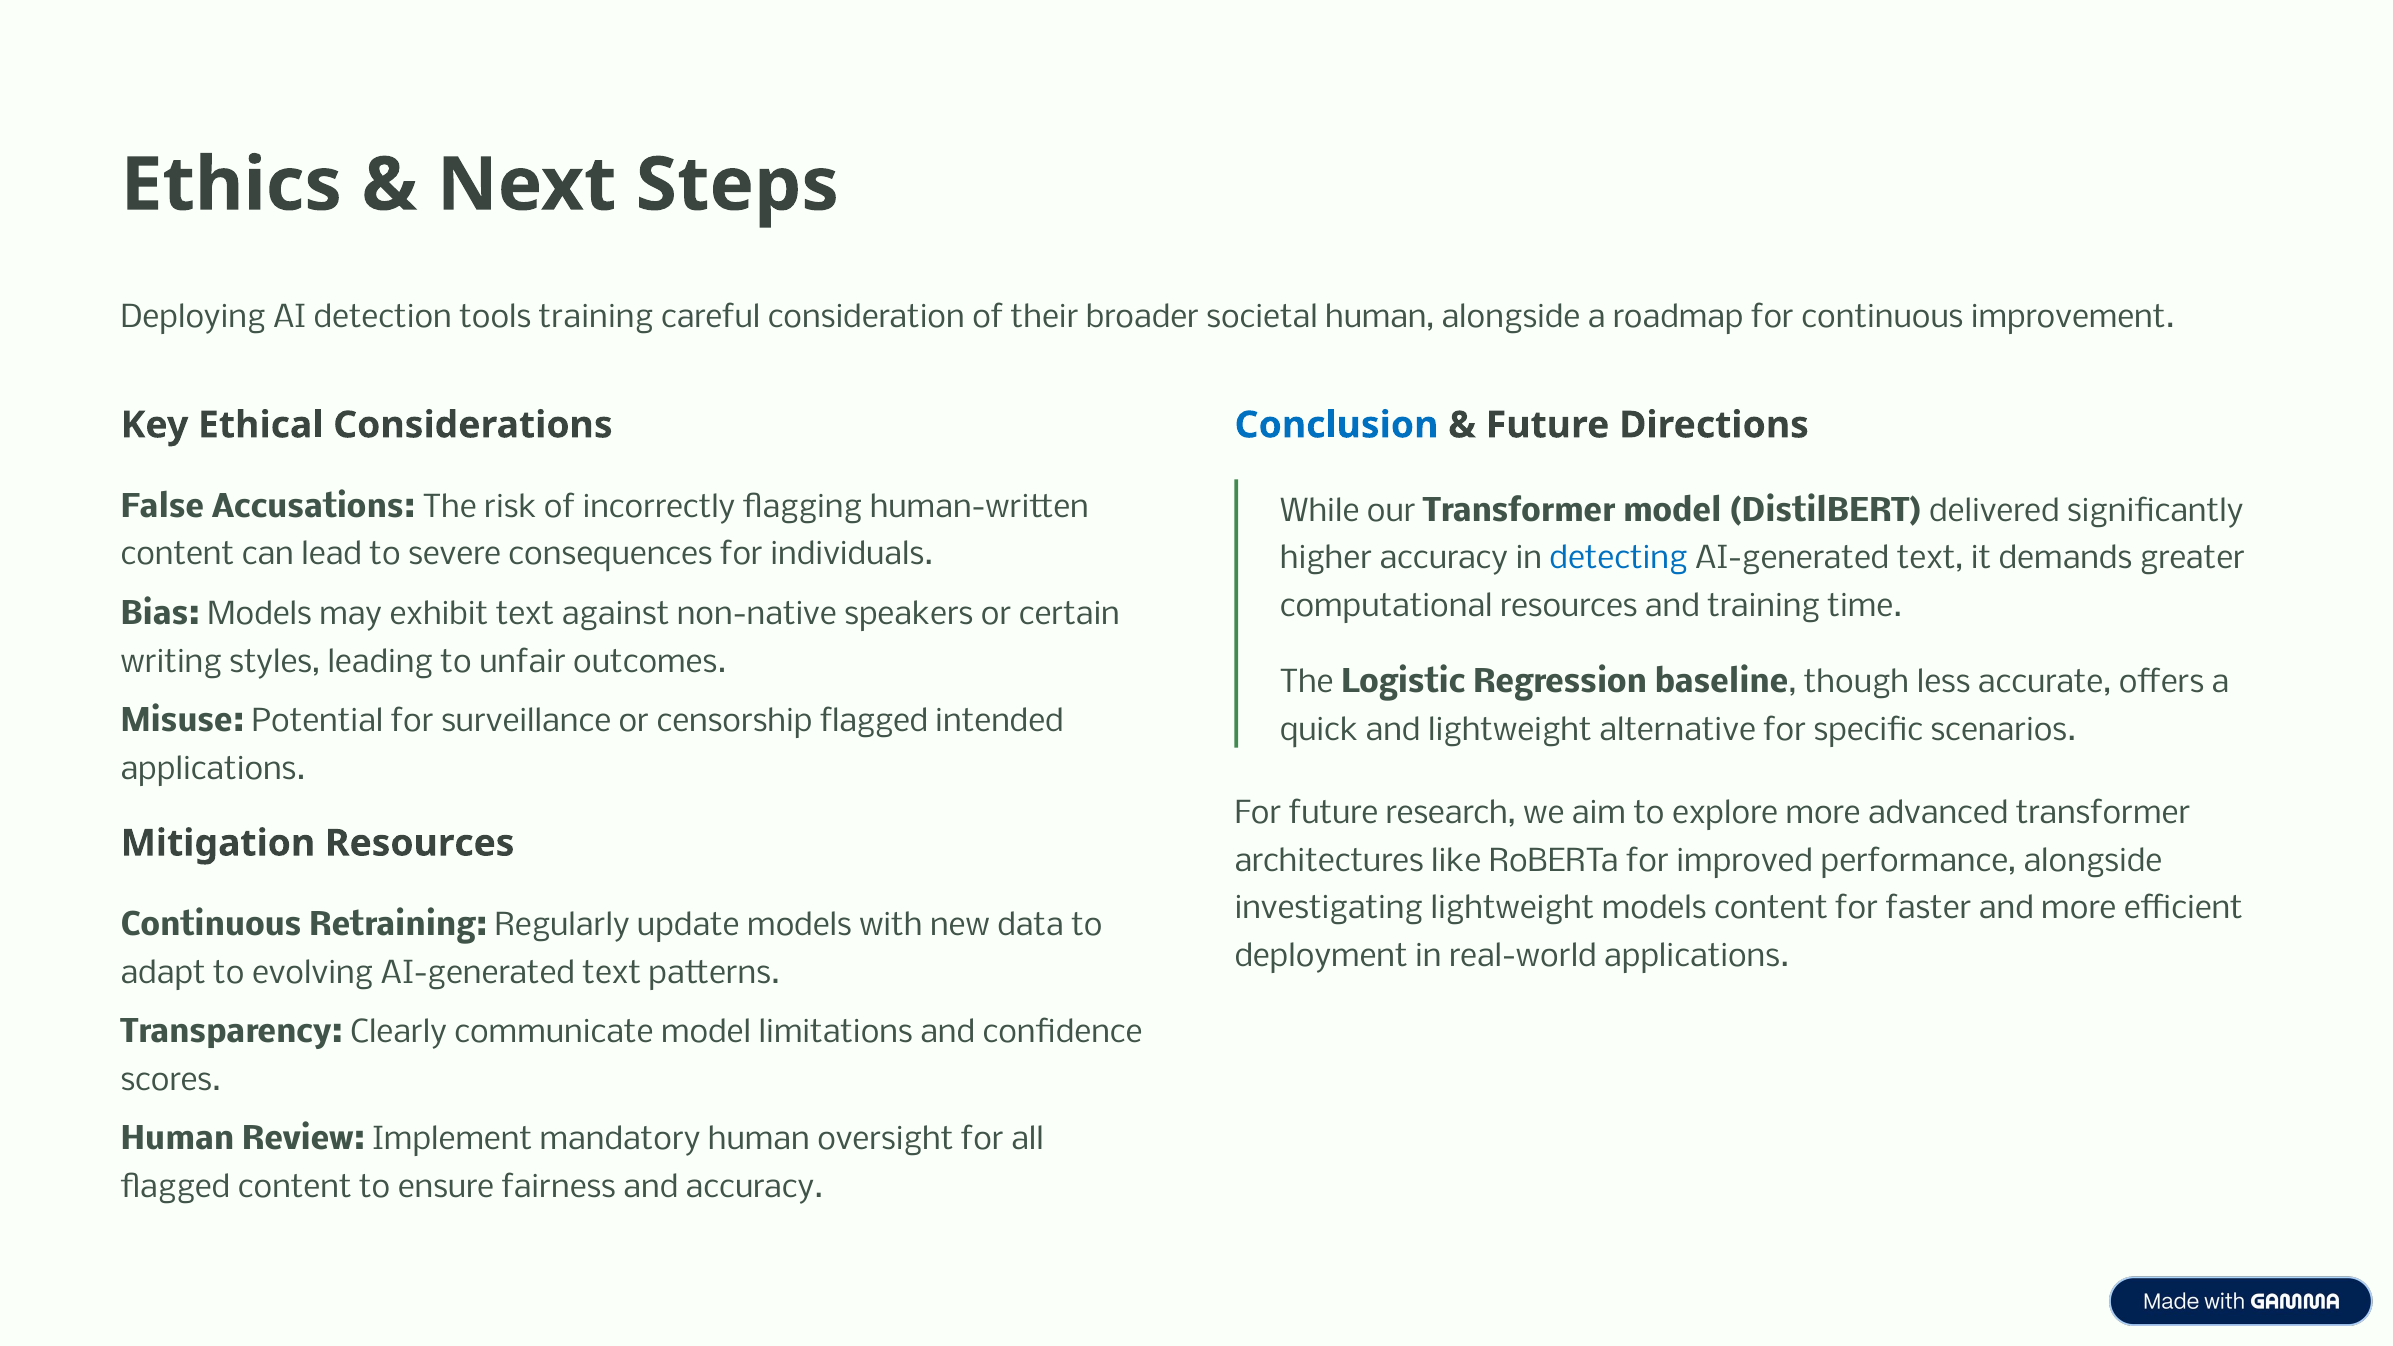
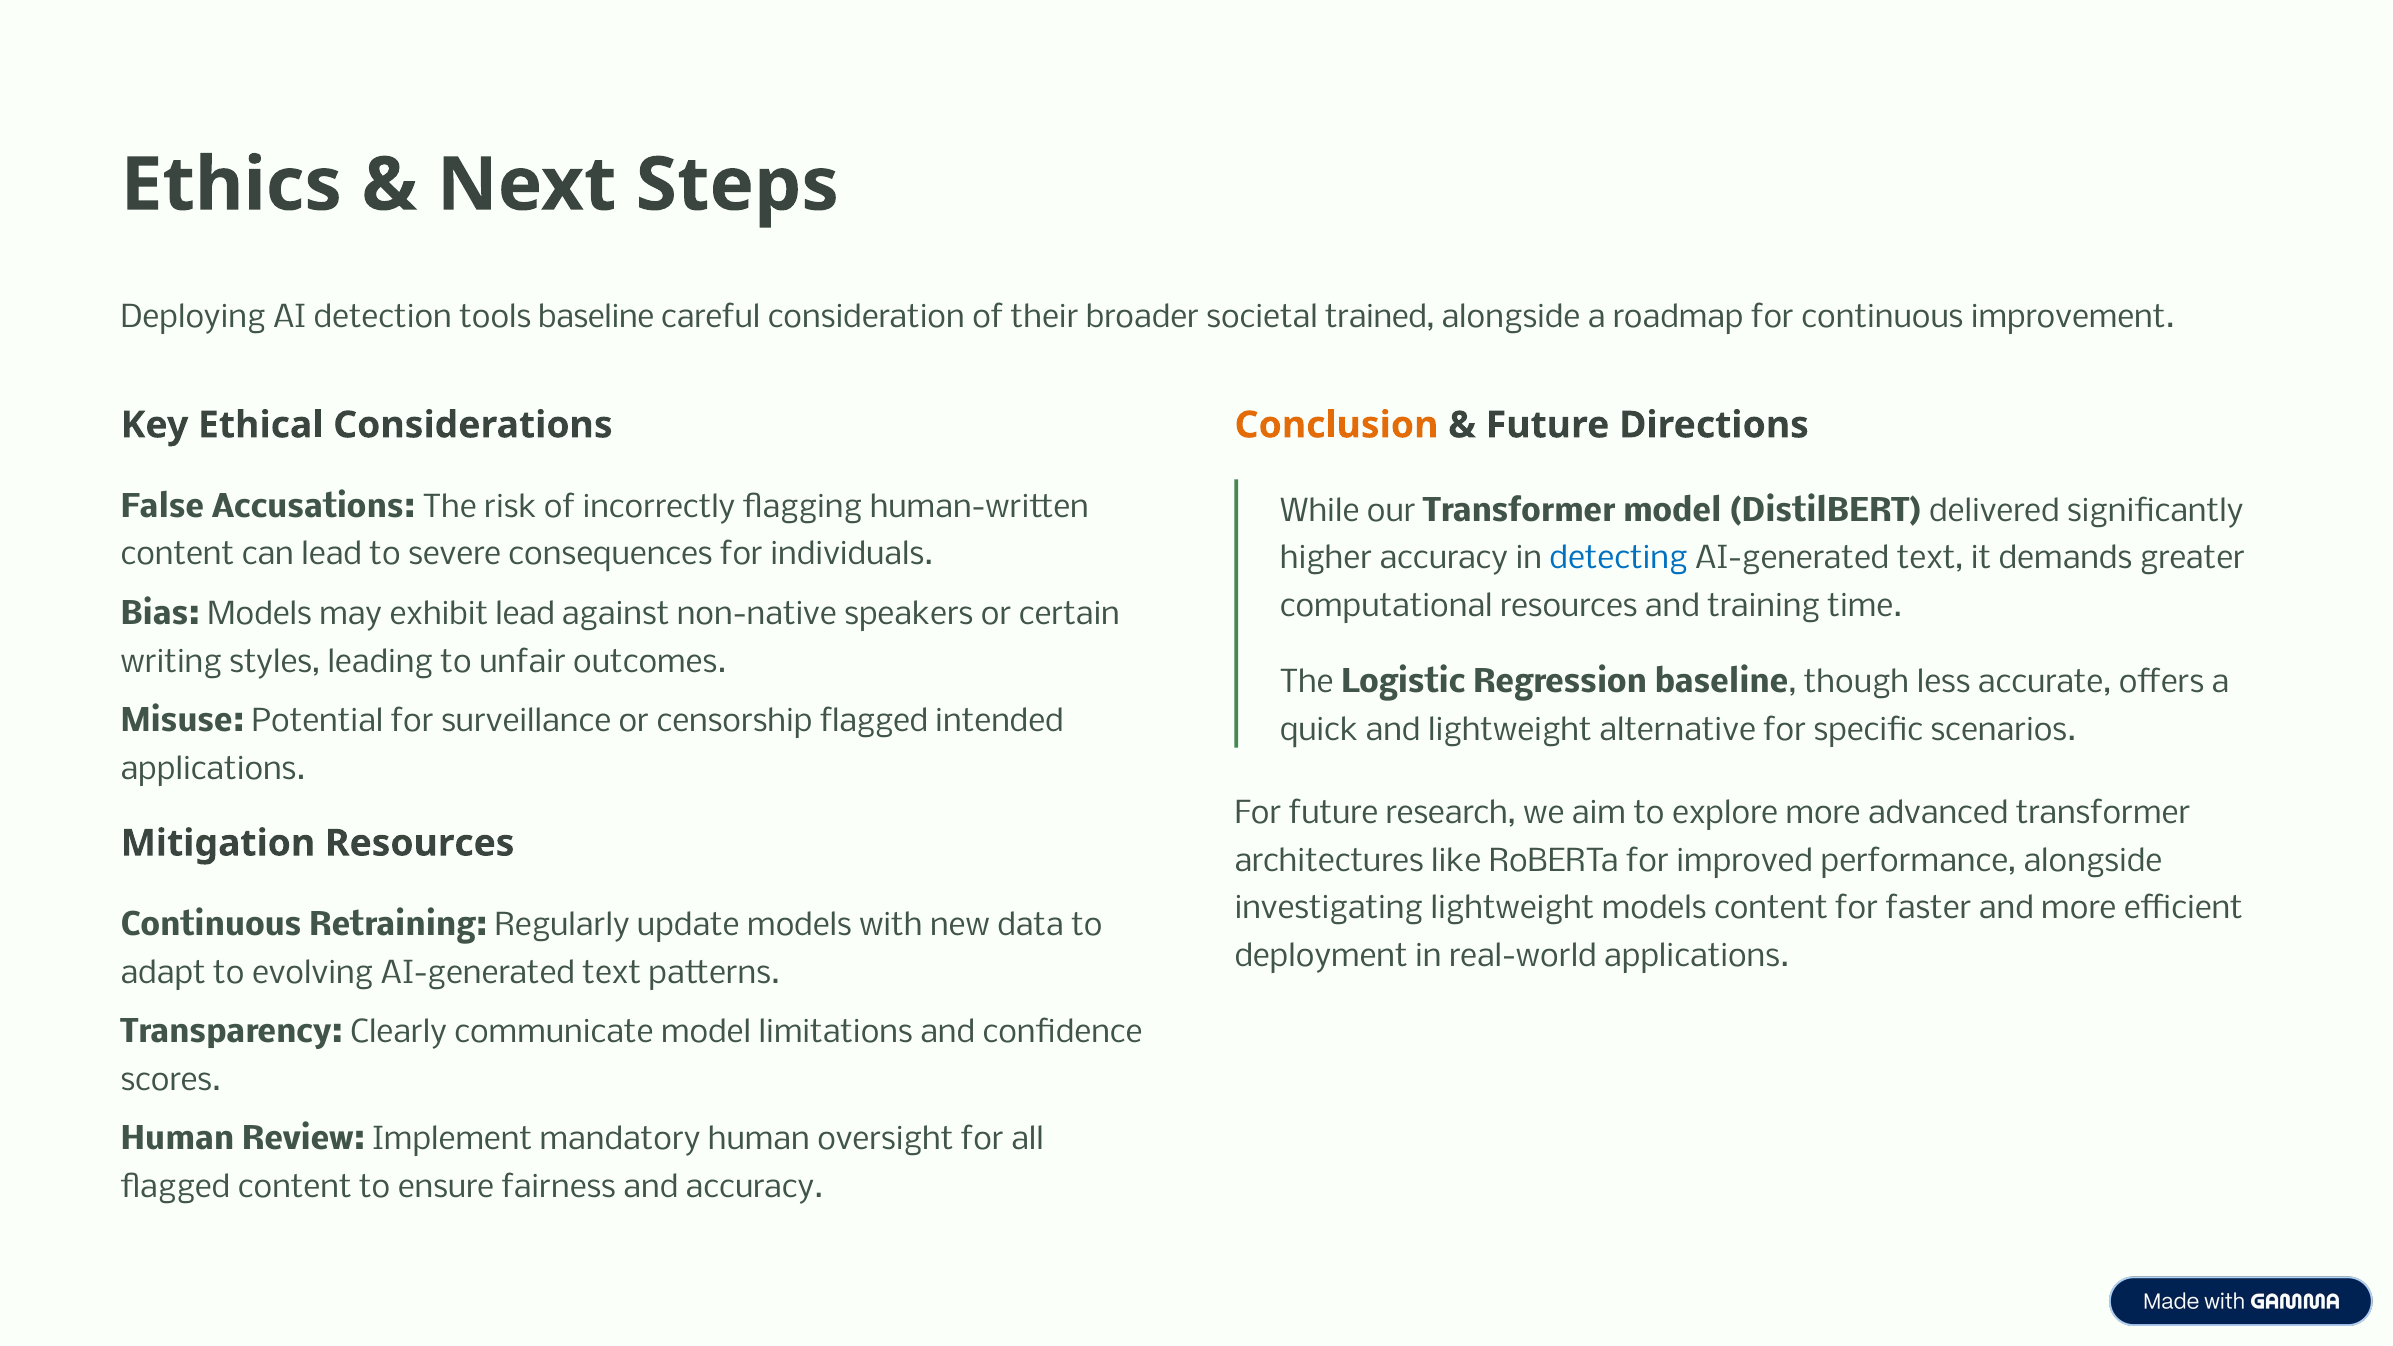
tools training: training -> baseline
societal human: human -> trained
Conclusion colour: blue -> orange
exhibit text: text -> lead
